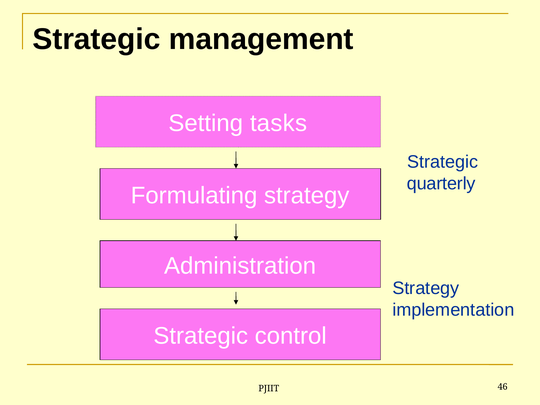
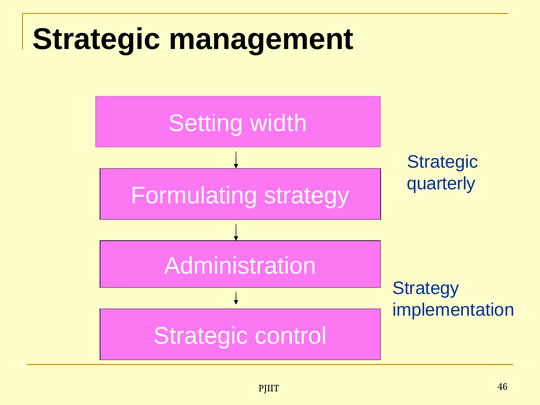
tasks: tasks -> width
